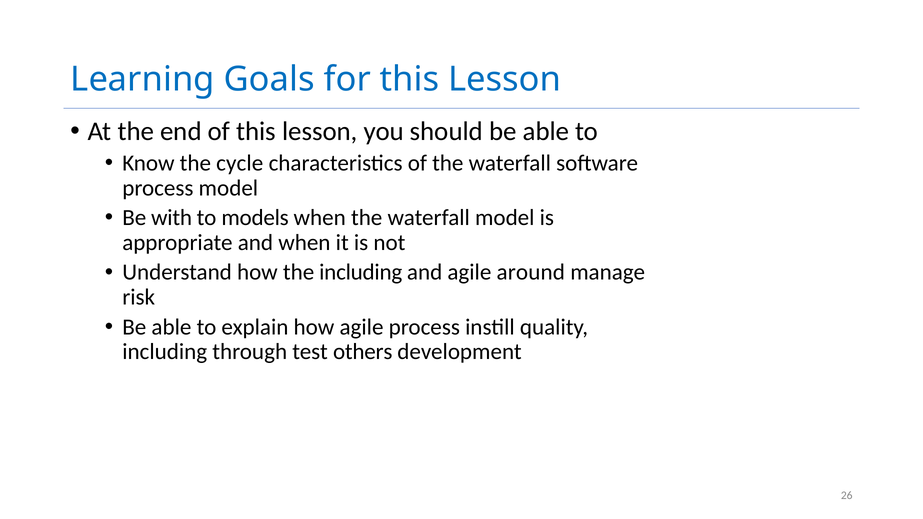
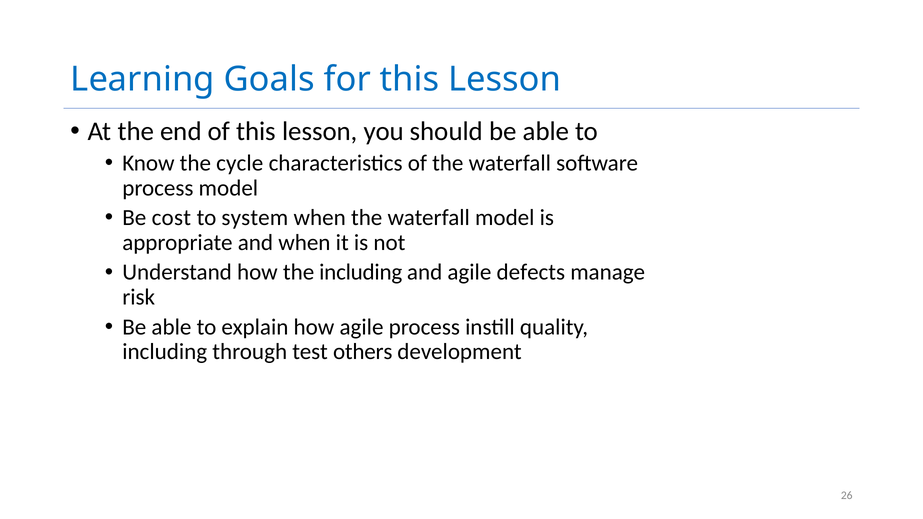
with: with -> cost
models: models -> system
around: around -> defects
